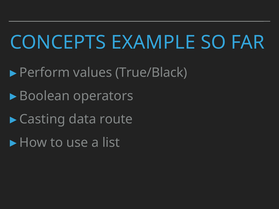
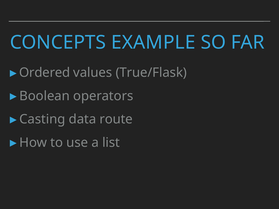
Perform: Perform -> Ordered
True/Black: True/Black -> True/Flask
